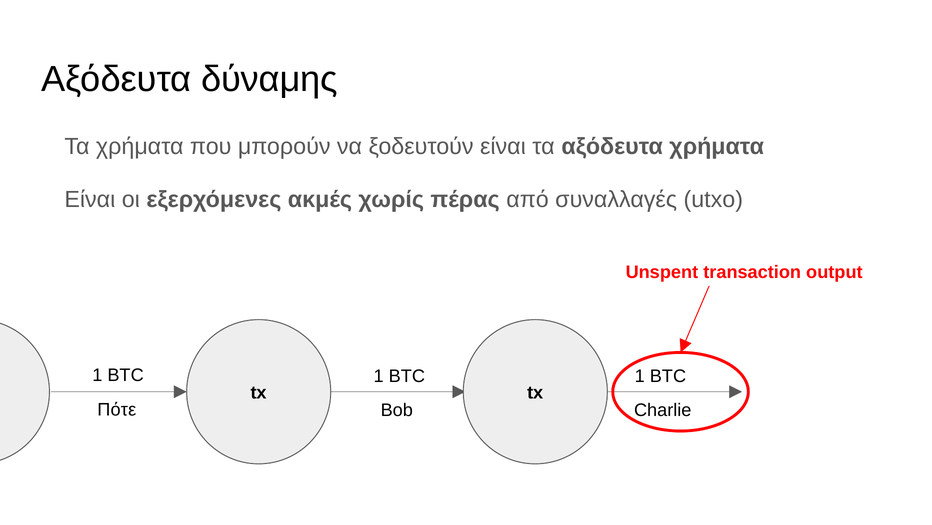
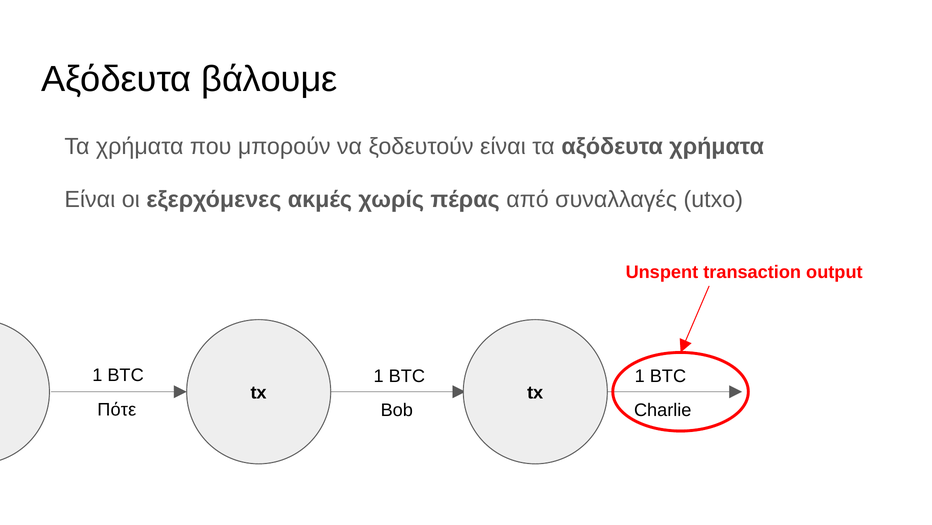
δύναμης: δύναμης -> βάλουμε
